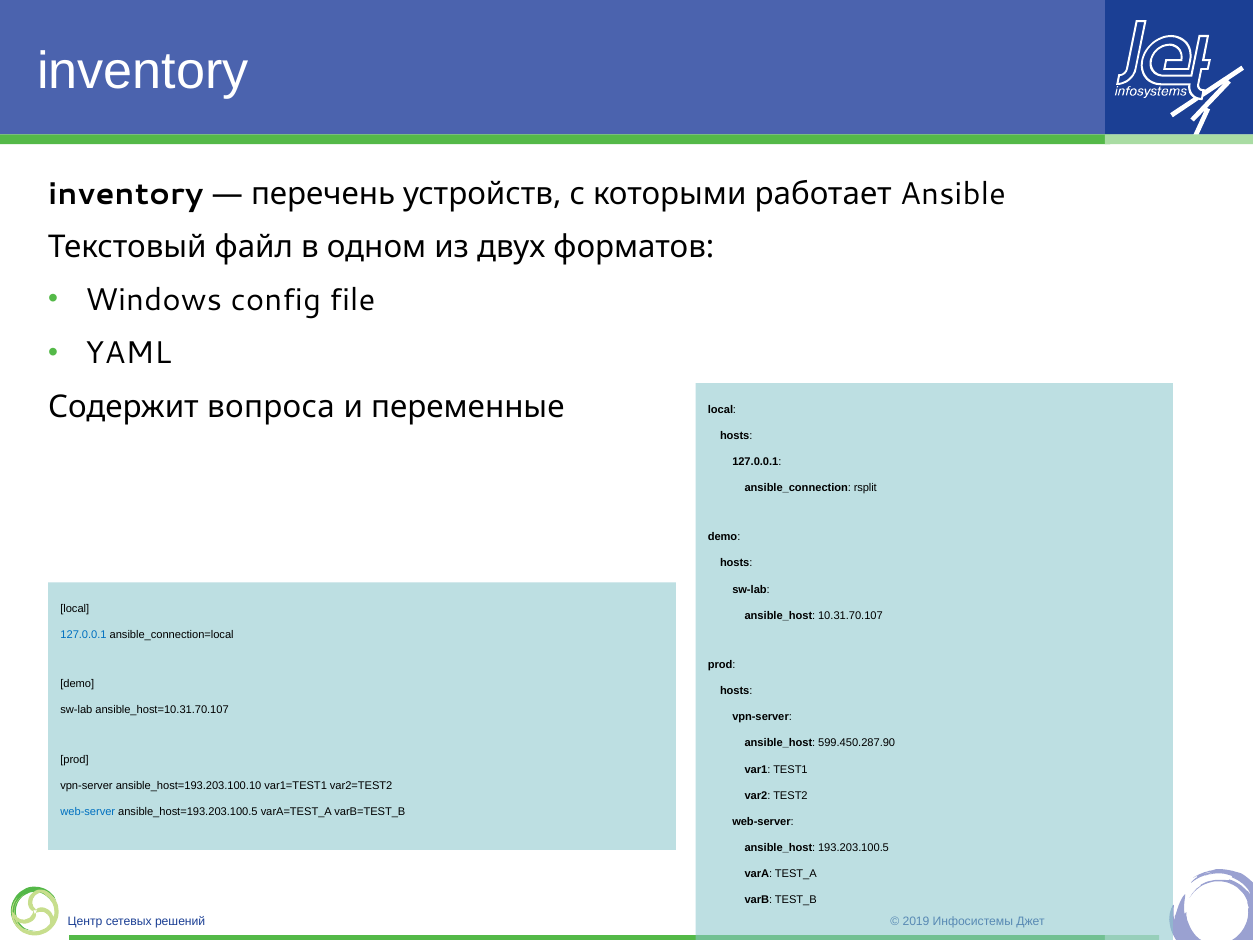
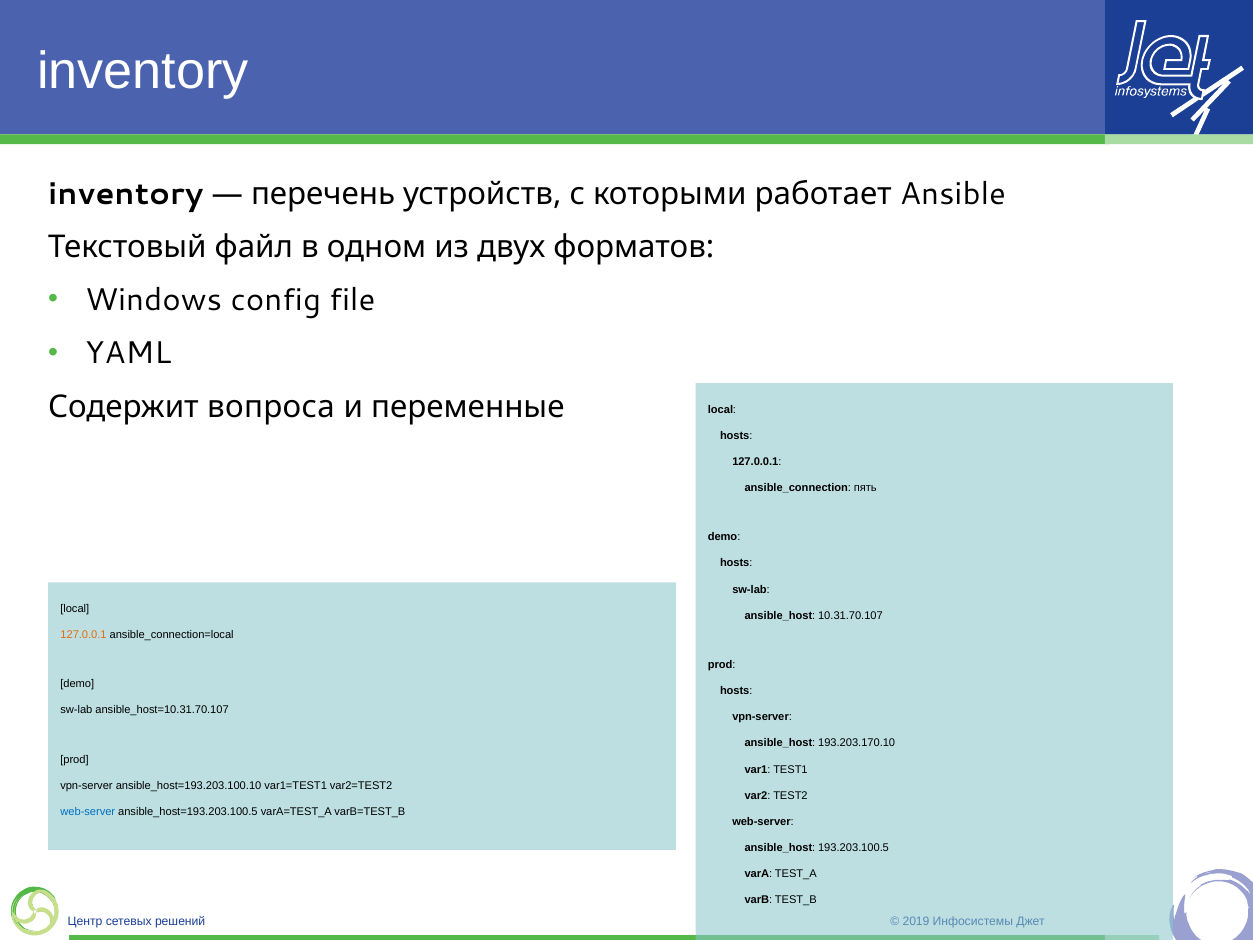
rsplit: rsplit -> пять
127.0.0.1 at (84, 635) colour: blue -> orange
599.450.287.90: 599.450.287.90 -> 193.203.170.10
